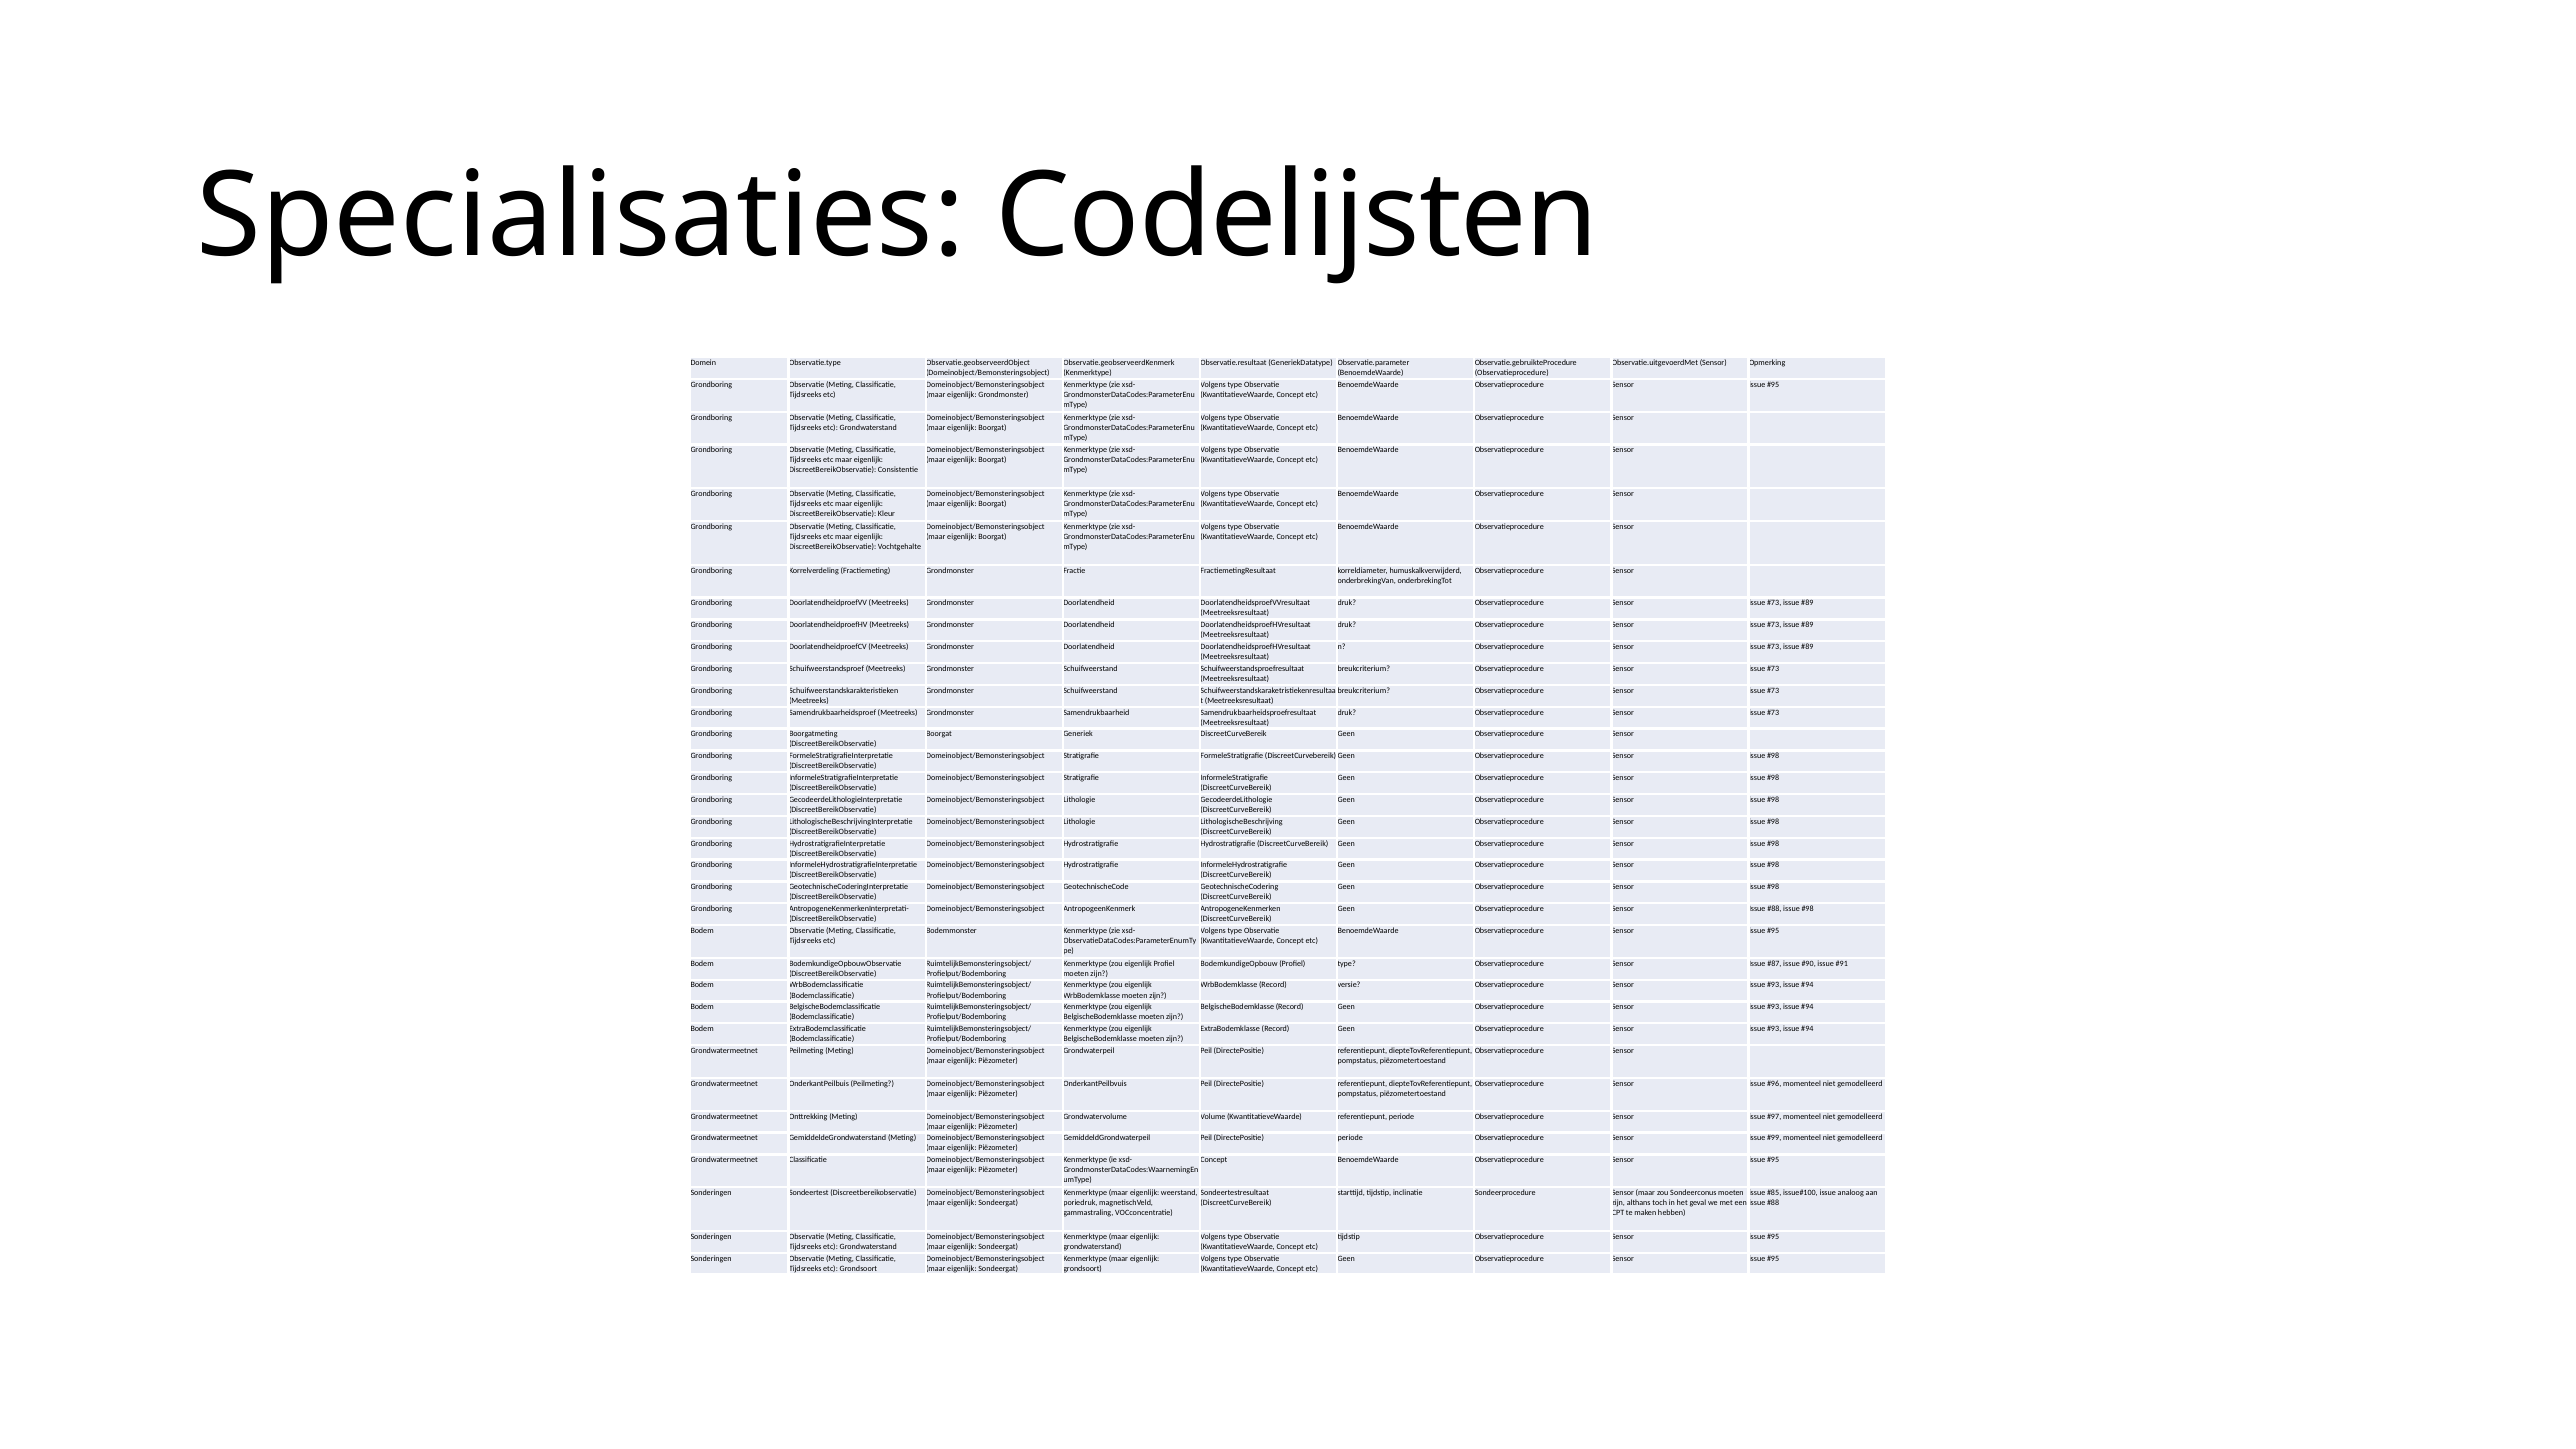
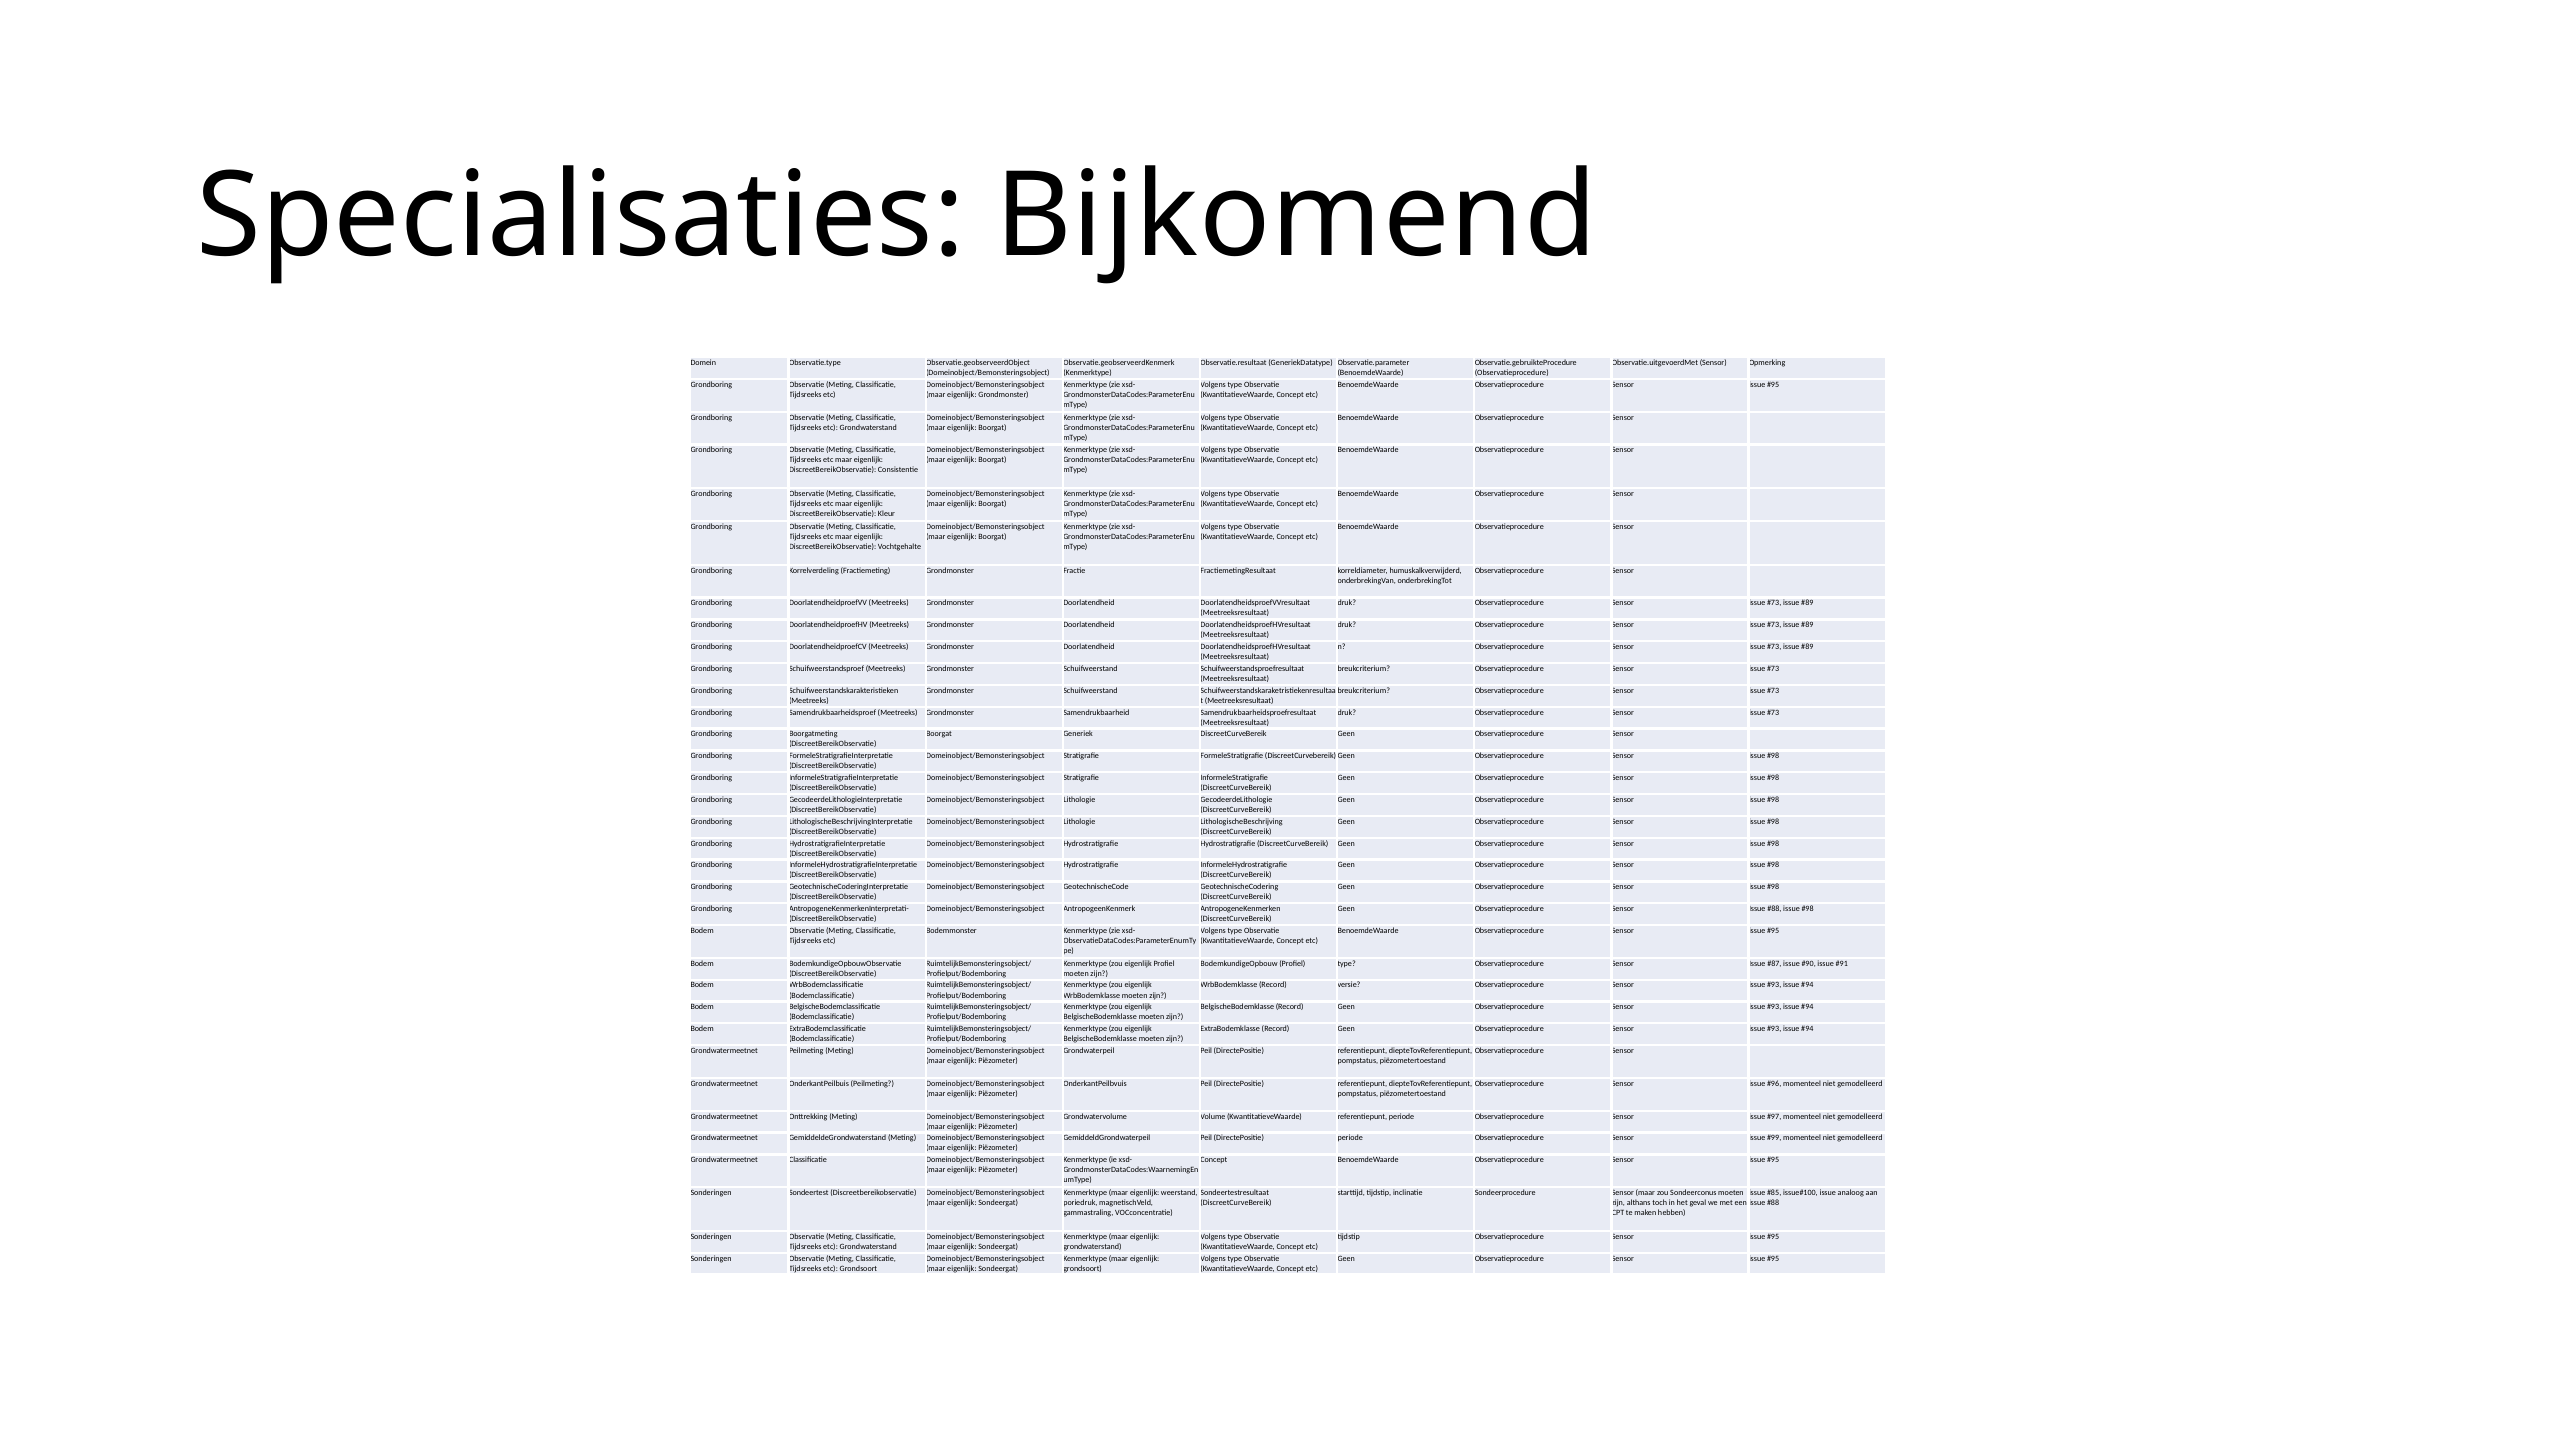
Codelijsten: Codelijsten -> Bijkomend
